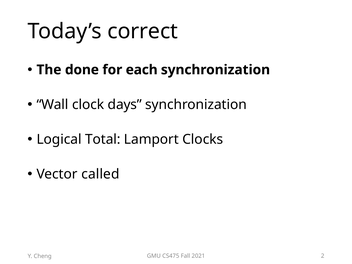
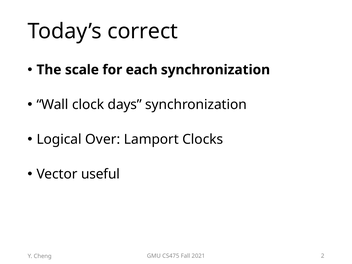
done: done -> scale
Total: Total -> Over
called: called -> useful
